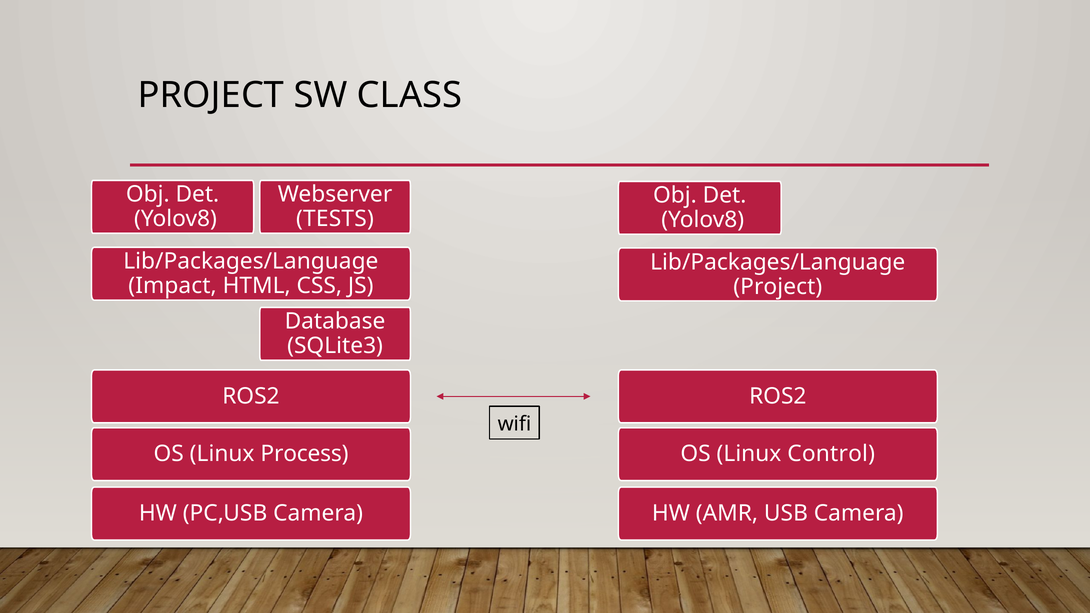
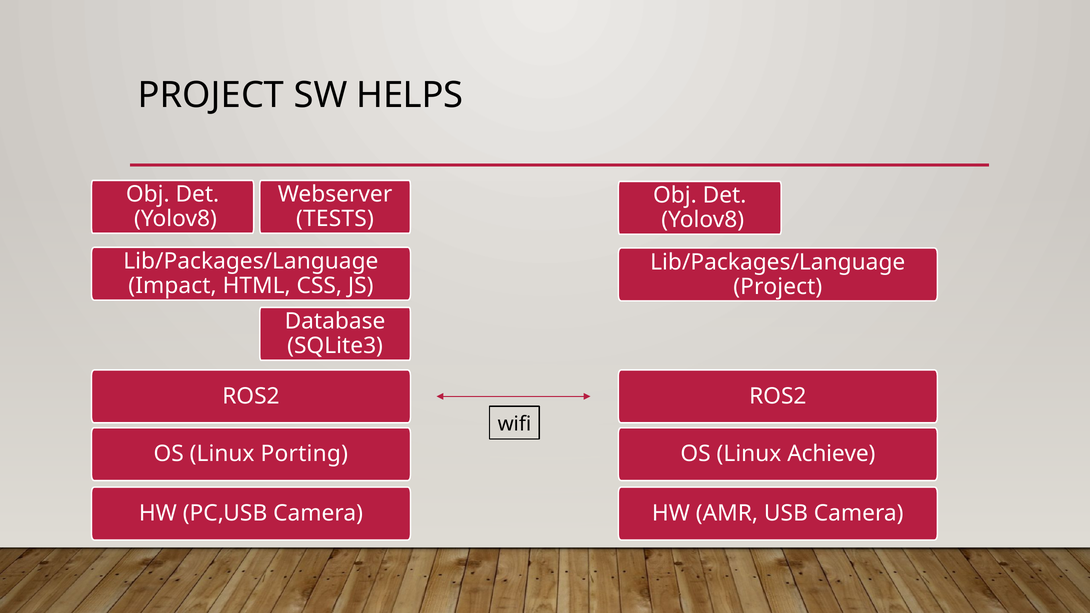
CLASS: CLASS -> HELPS
Process: Process -> Porting
Control: Control -> Achieve
